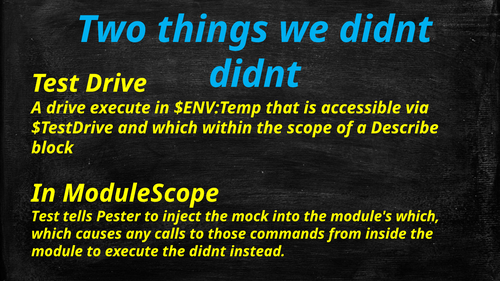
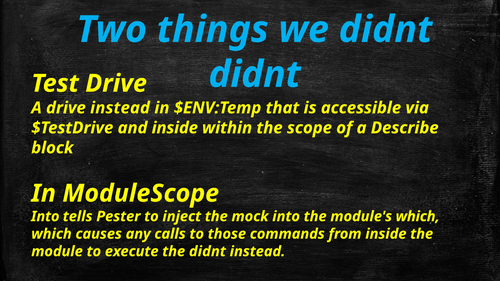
drive execute: execute -> instead
and which: which -> inside
Test at (45, 217): Test -> Into
